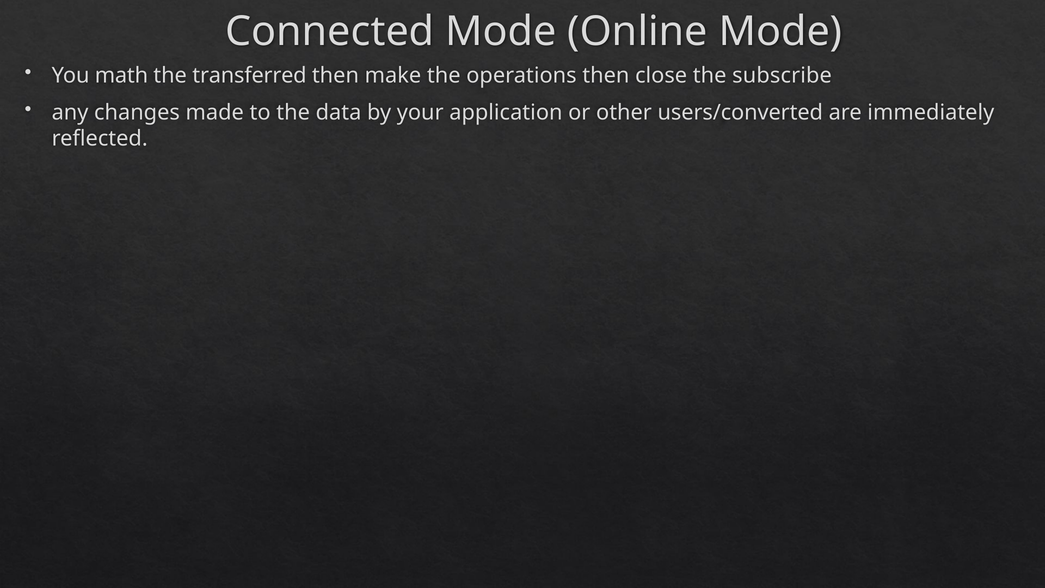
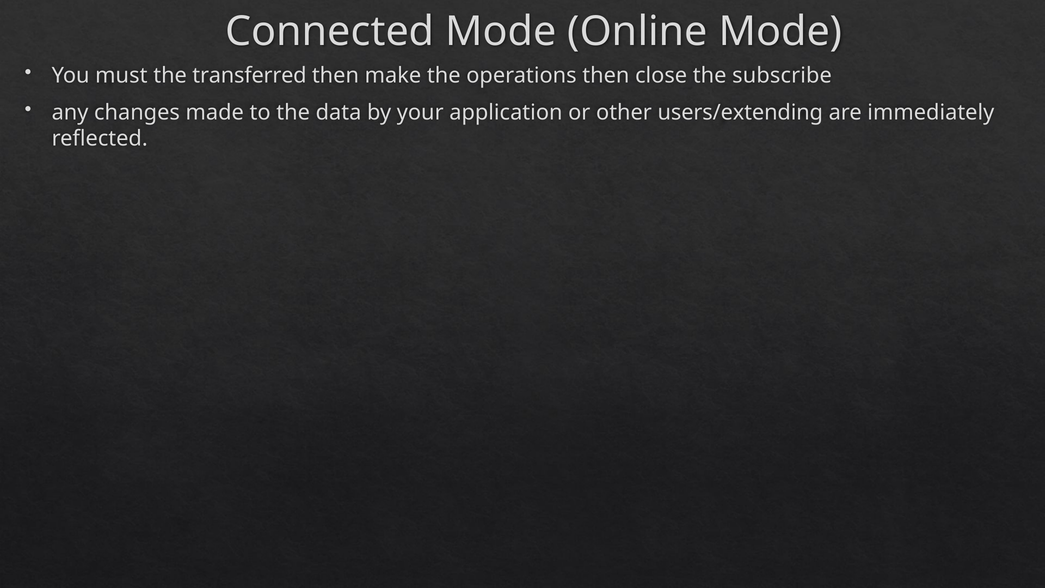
math: math -> must
users/converted: users/converted -> users/extending
